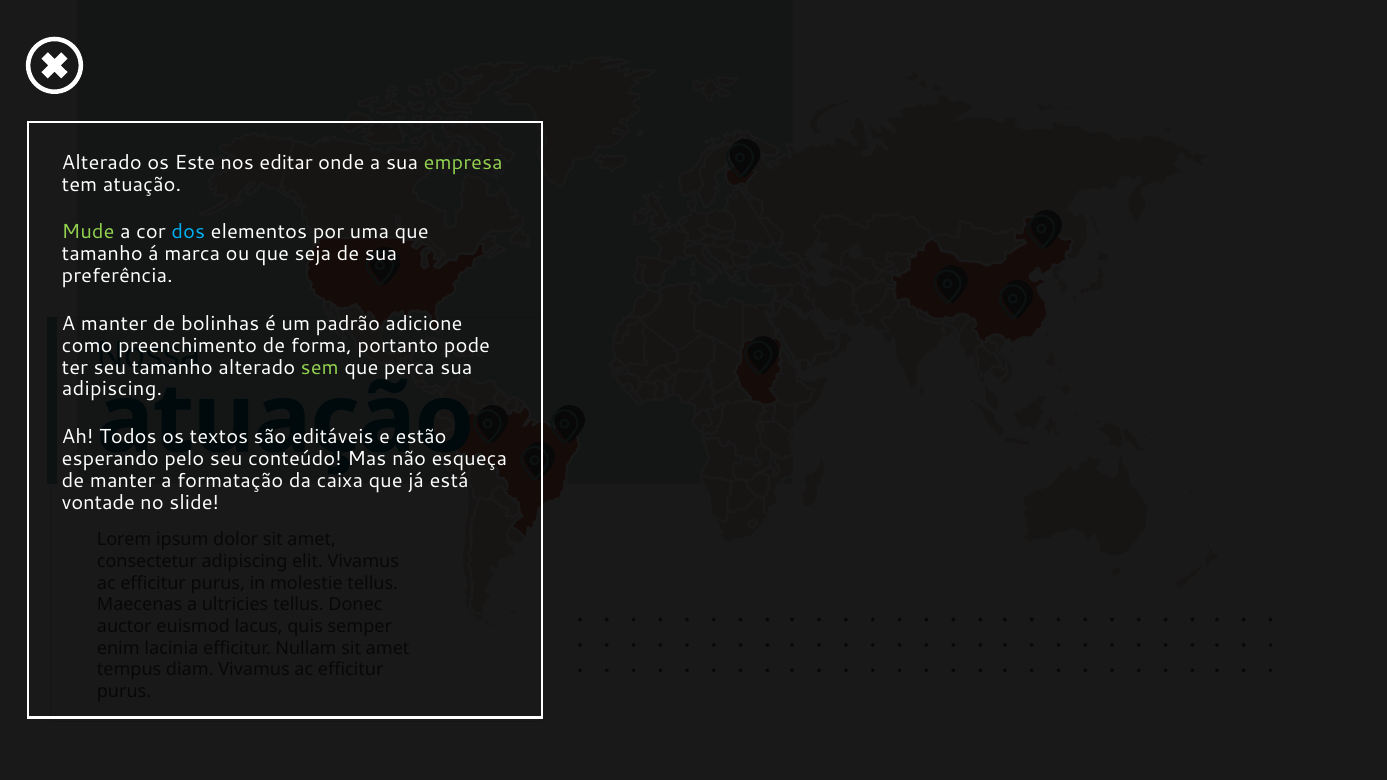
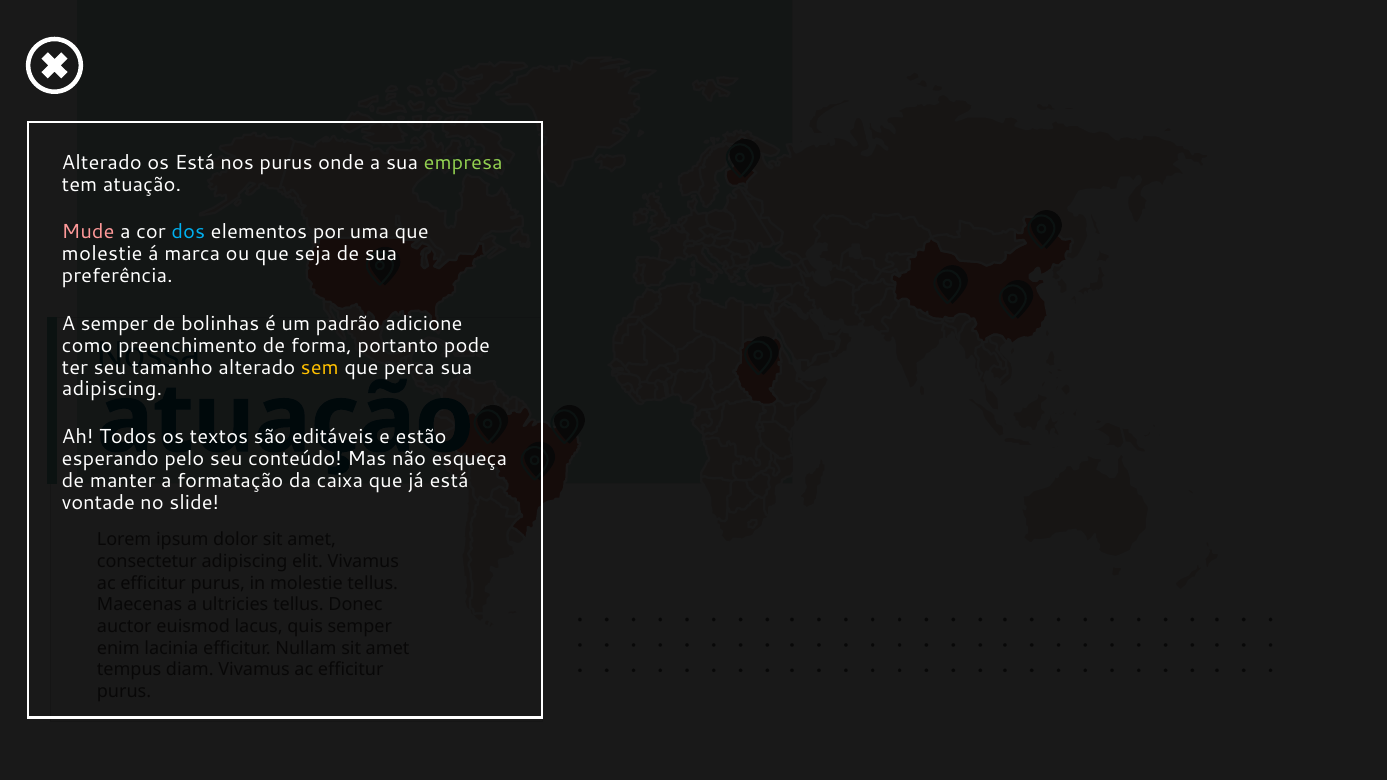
os Este: Este -> Está
nos editar: editar -> purus
Mude colour: light green -> pink
tamanho at (102, 254): tamanho -> molestie
A manter: manter -> semper
sem colour: light green -> yellow
